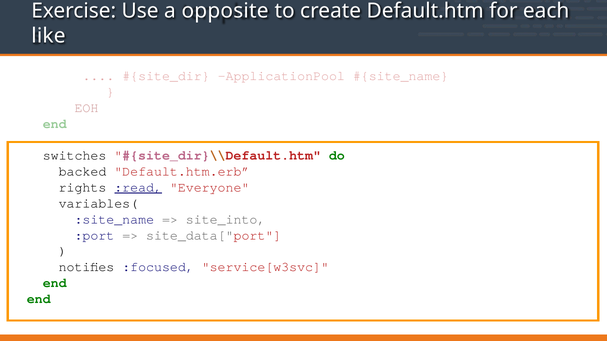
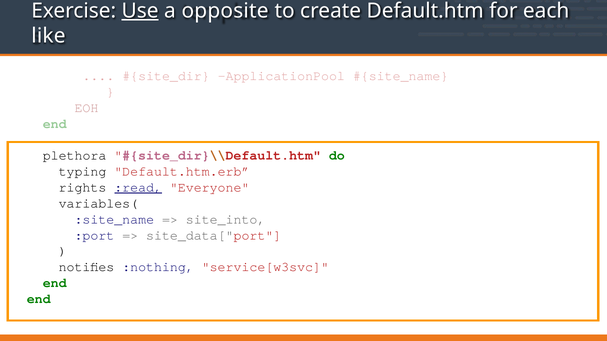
Use underline: none -> present
switches: switches -> plethora
backed: backed -> typing
:focused: :focused -> :nothing
